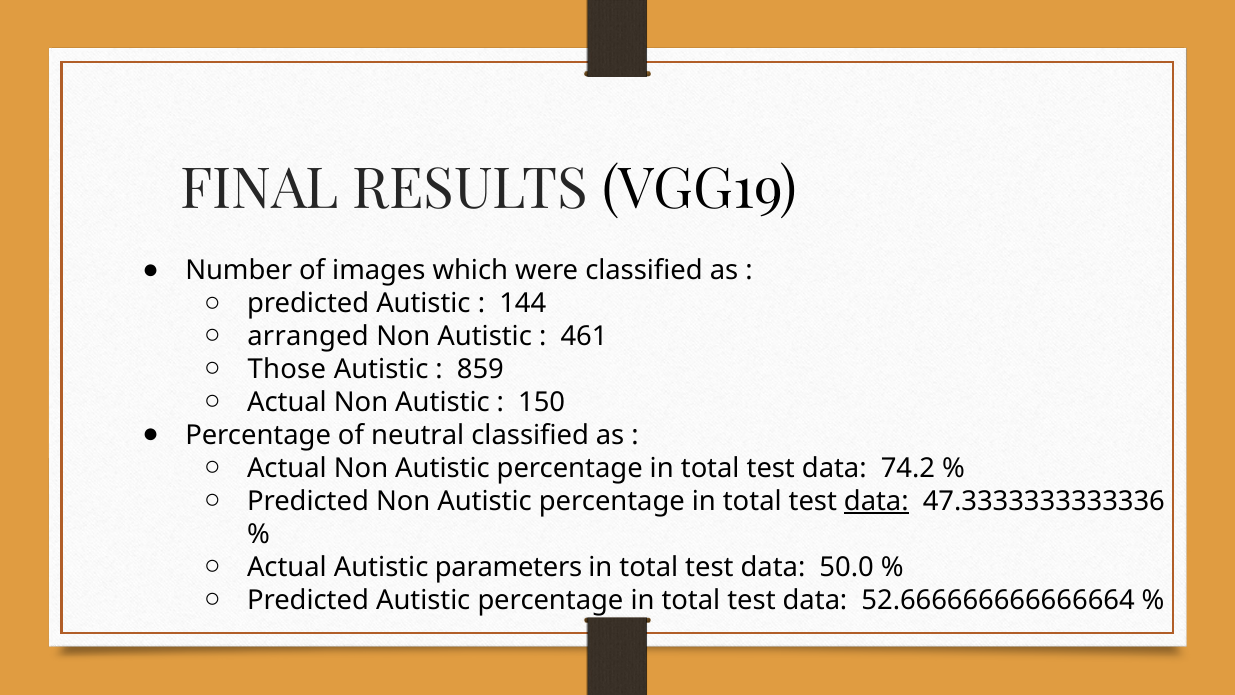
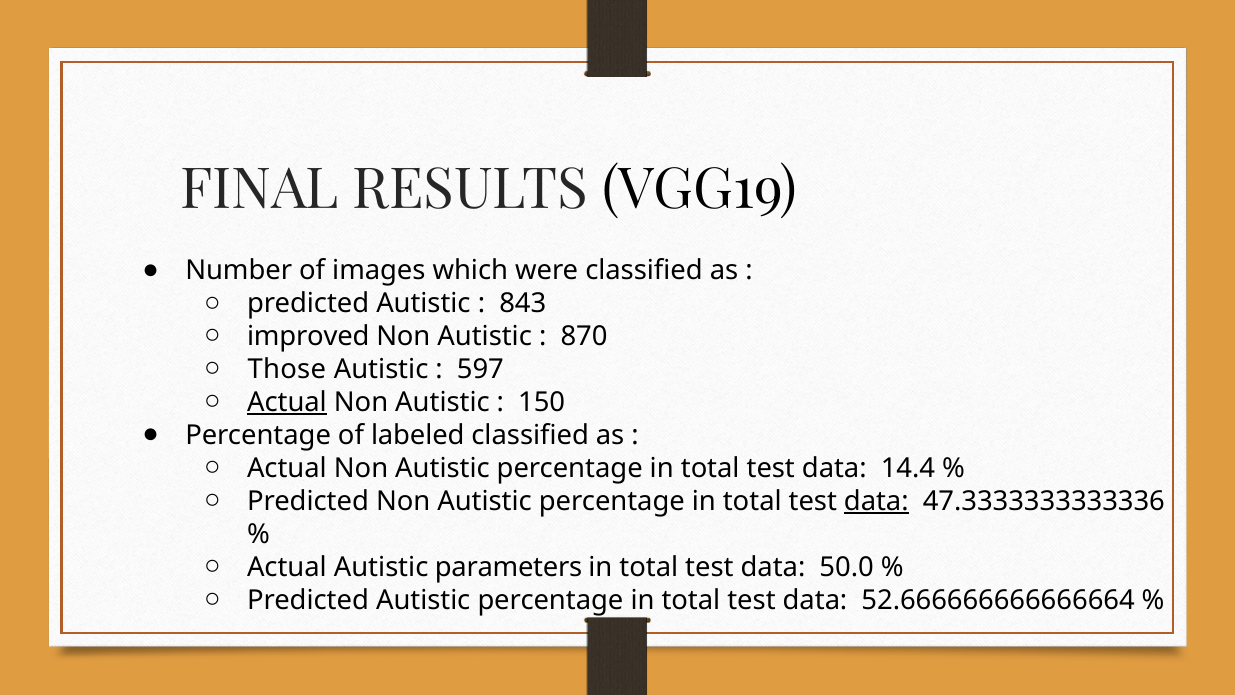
144: 144 -> 843
arranged: arranged -> improved
461: 461 -> 870
859: 859 -> 597
Actual at (287, 402) underline: none -> present
neutral: neutral -> labeled
74.2: 74.2 -> 14.4
